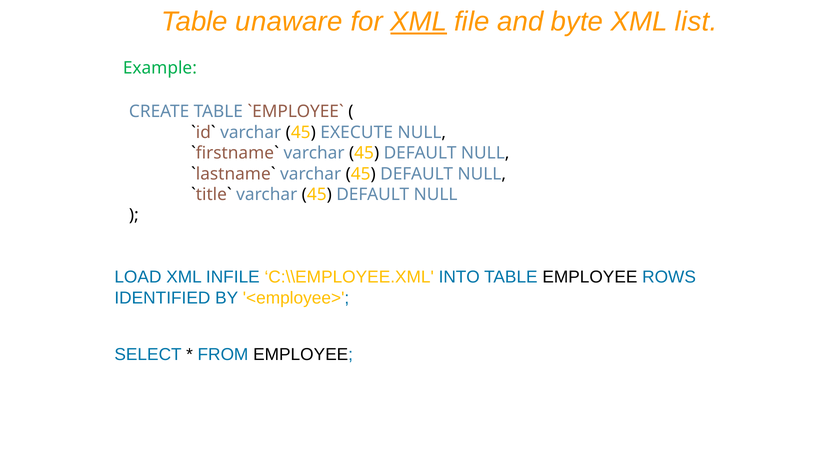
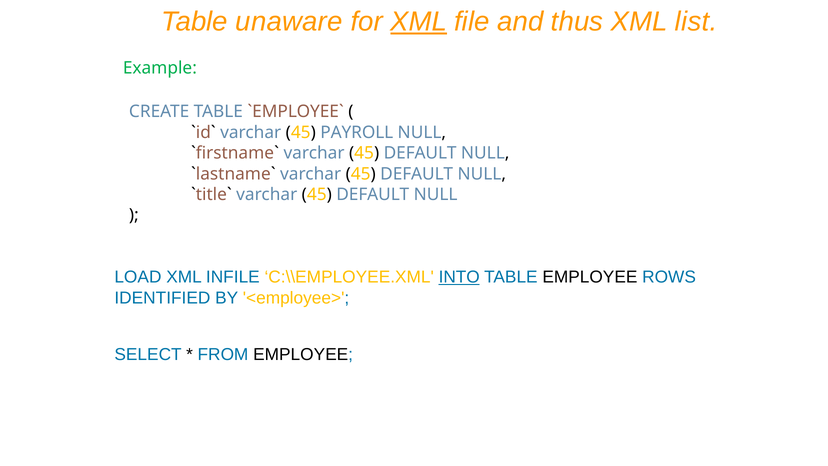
byte: byte -> thus
EXECUTE: EXECUTE -> PAYROLL
INTO underline: none -> present
